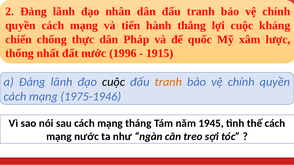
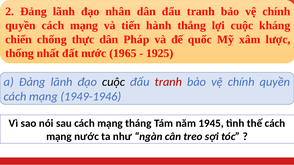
1996: 1996 -> 1965
1915: 1915 -> 1925
tranh at (168, 82) colour: orange -> red
1975-1946: 1975-1946 -> 1949-1946
